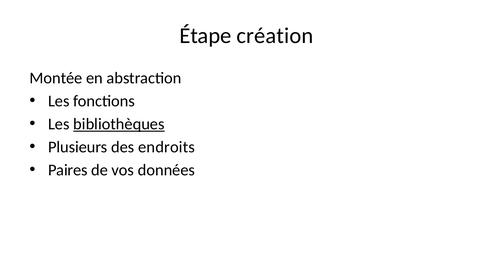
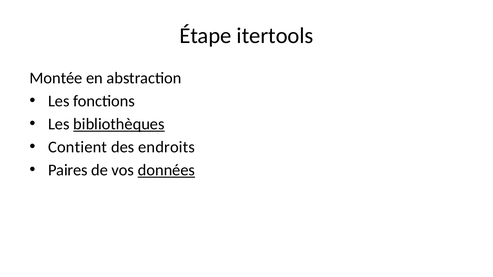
création: création -> itertools
Plusieurs: Plusieurs -> Contient
données underline: none -> present
